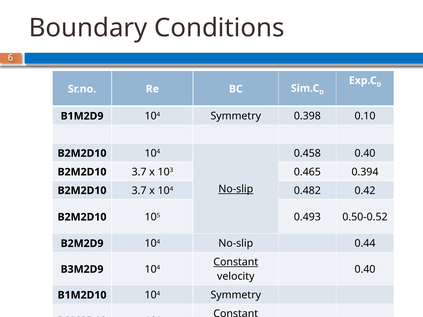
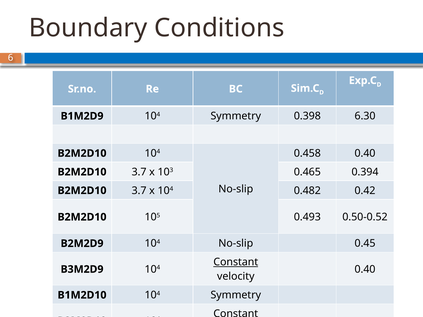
0.10: 0.10 -> 6.30
No-slip at (236, 189) underline: present -> none
0.44: 0.44 -> 0.45
